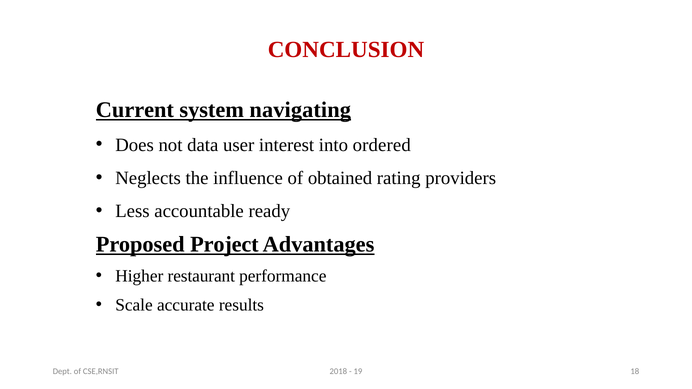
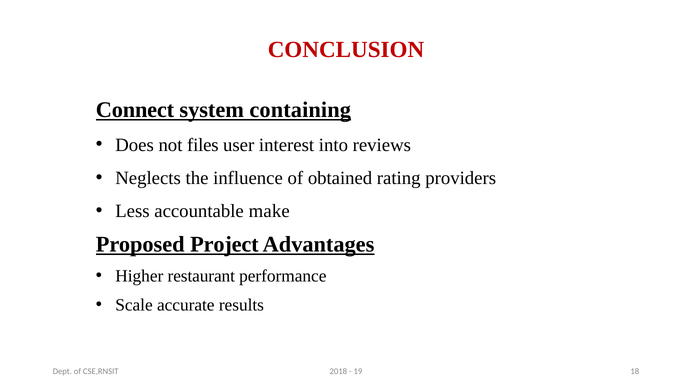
Current: Current -> Connect
navigating: navigating -> containing
data: data -> files
ordered: ordered -> reviews
ready: ready -> make
